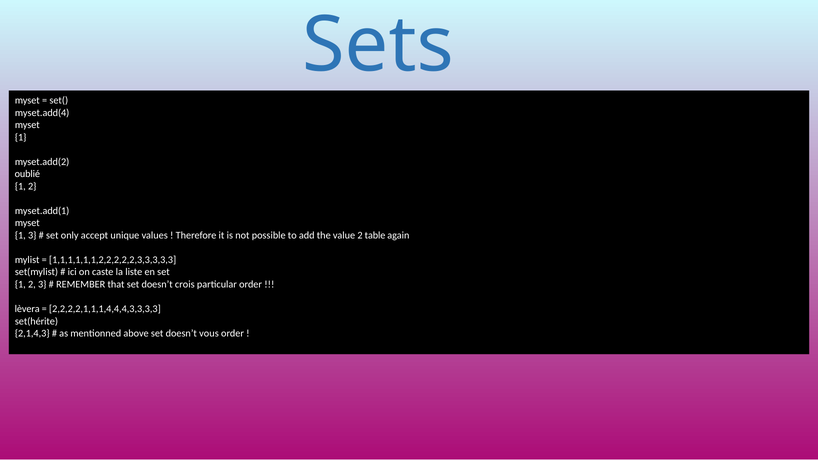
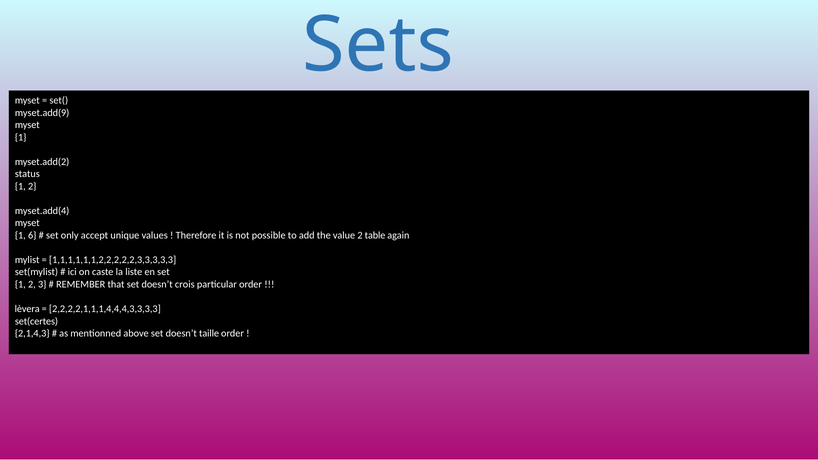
myset.add(4: myset.add(4 -> myset.add(9
oublié: oublié -> status
myset.add(1: myset.add(1 -> myset.add(4
1 3: 3 -> 6
set(hérite: set(hérite -> set(certes
vous: vous -> taille
